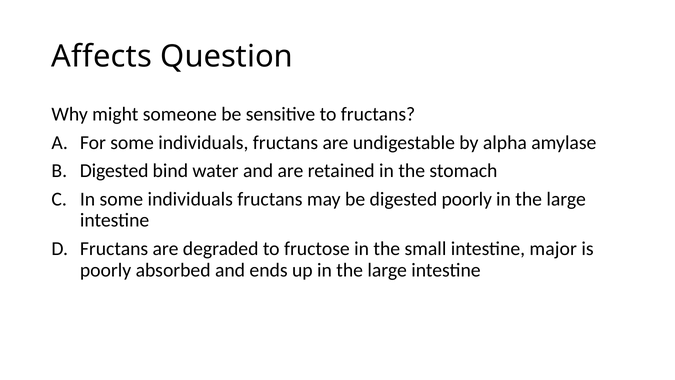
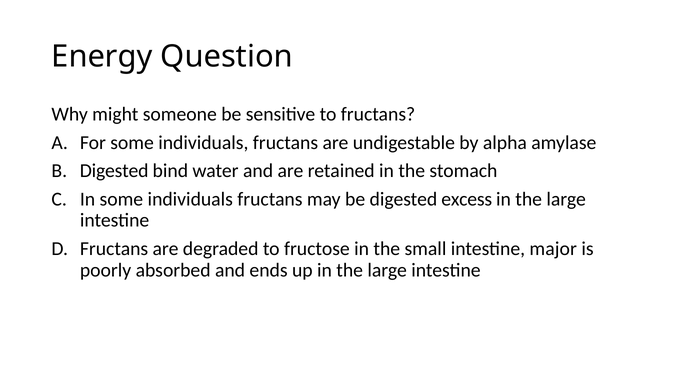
Affects: Affects -> Energy
digested poorly: poorly -> excess
